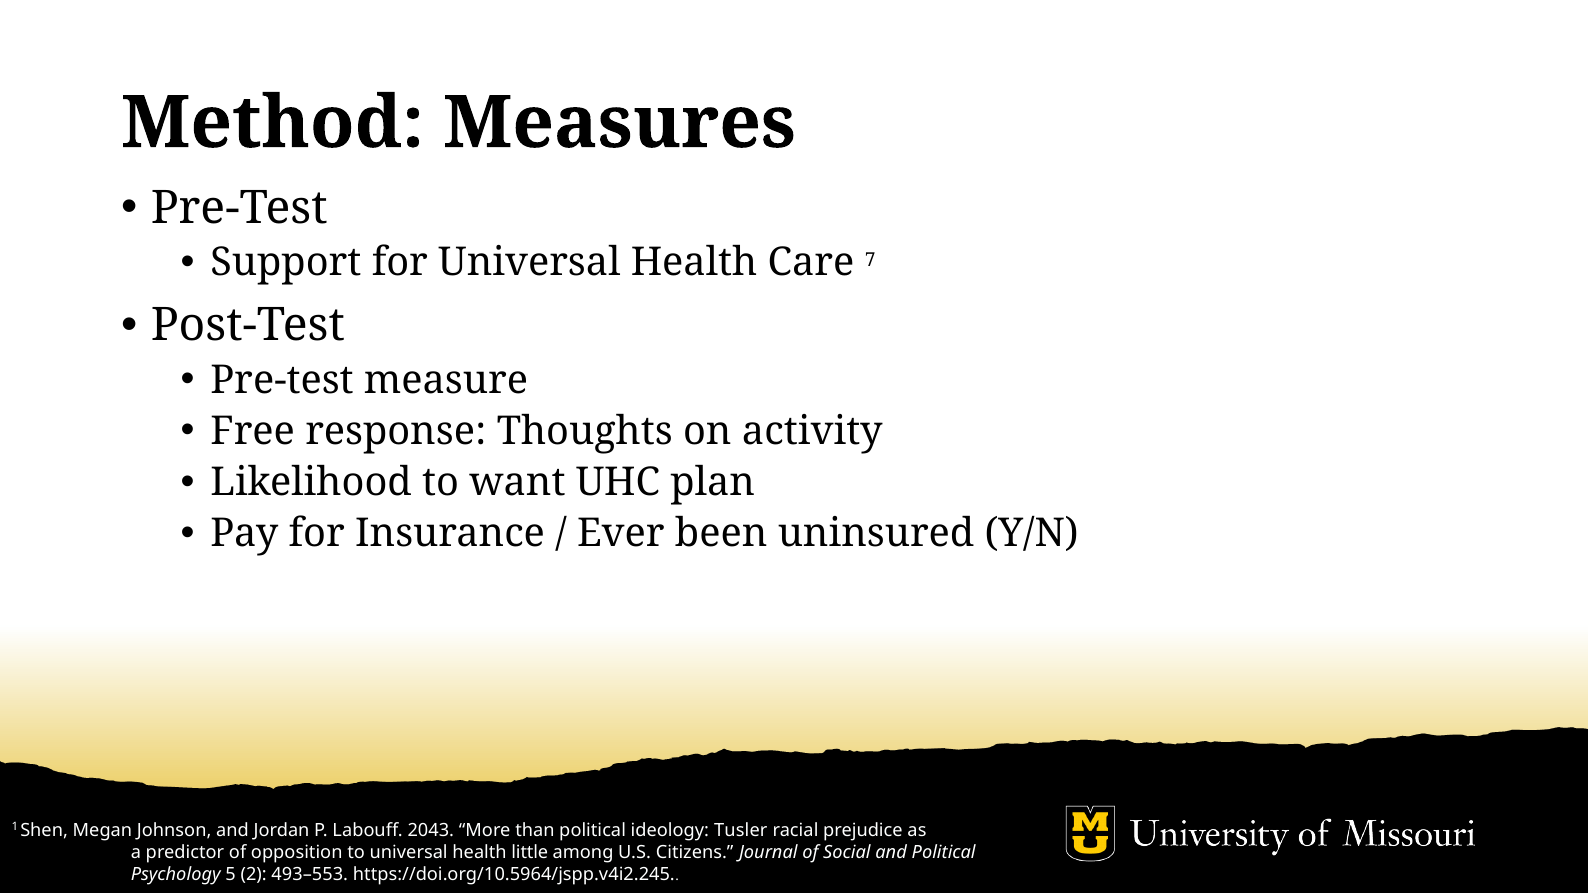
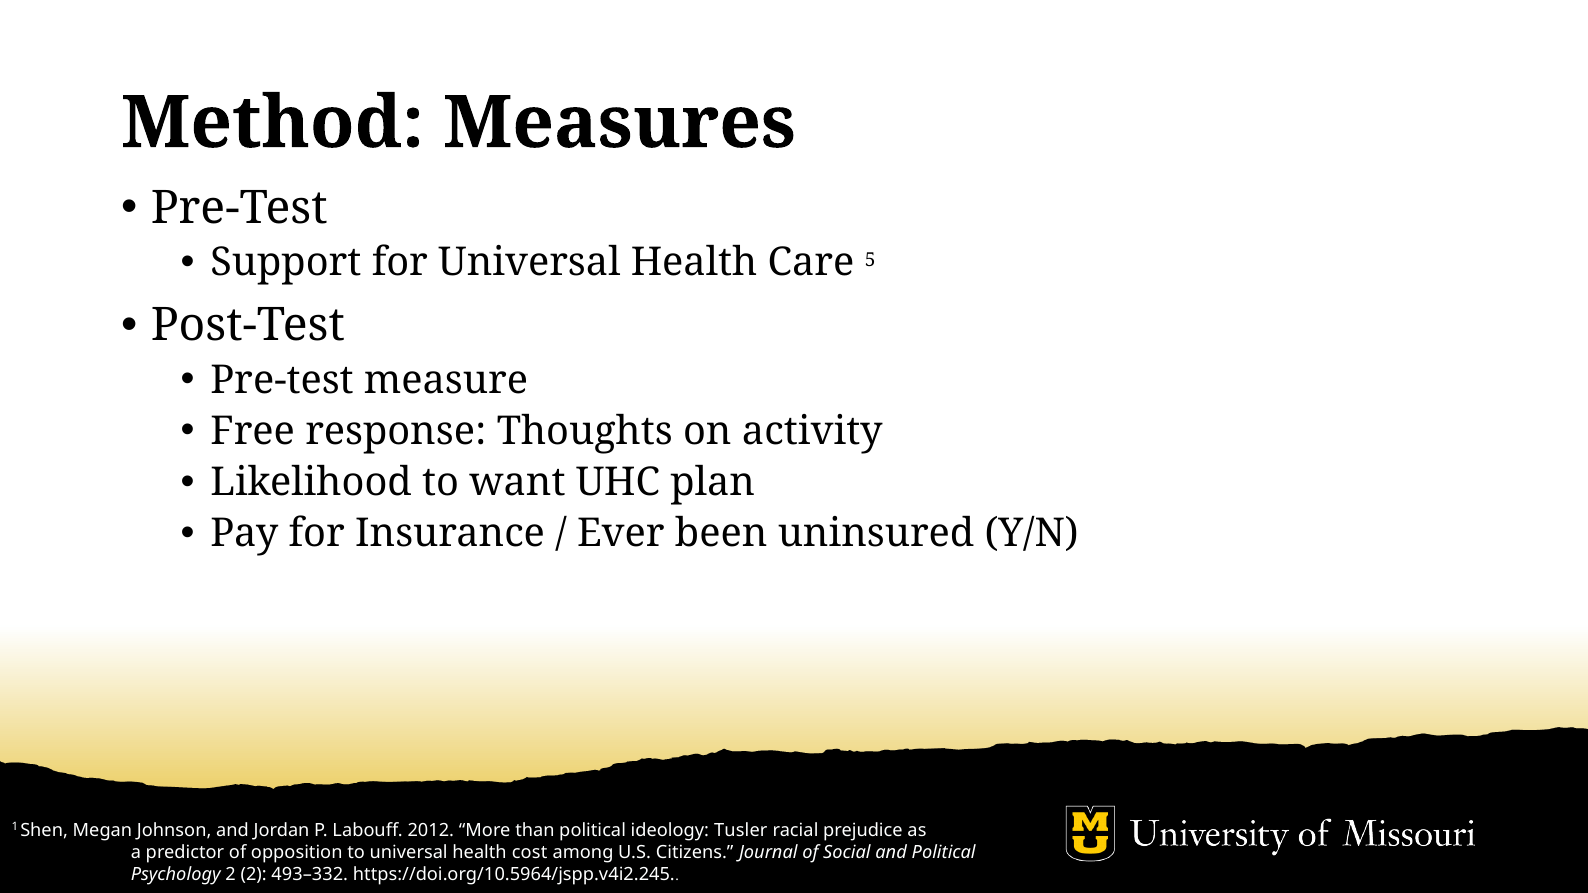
7: 7 -> 5
2043: 2043 -> 2012
little: little -> cost
Psychology 5: 5 -> 2
493–553: 493–553 -> 493–332
